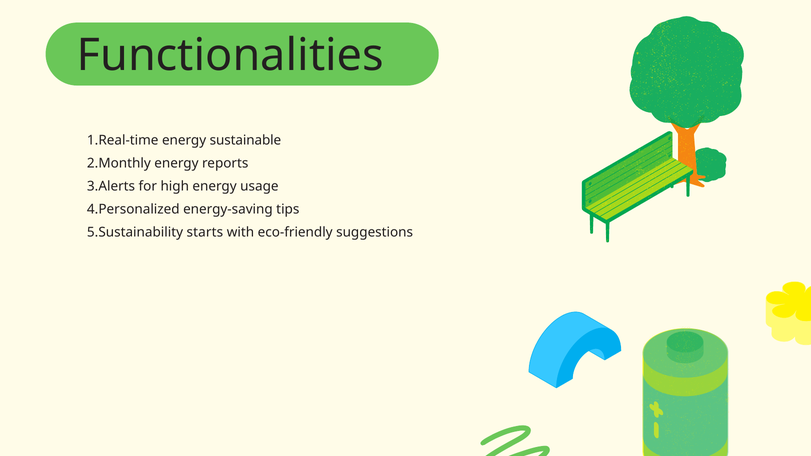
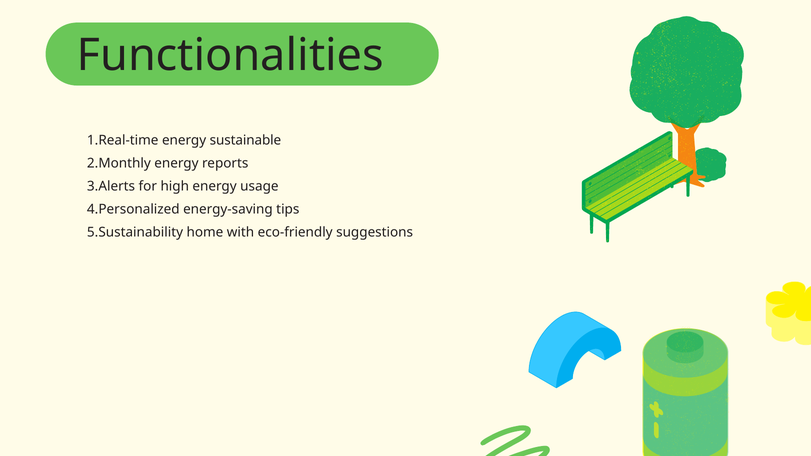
starts: starts -> home
